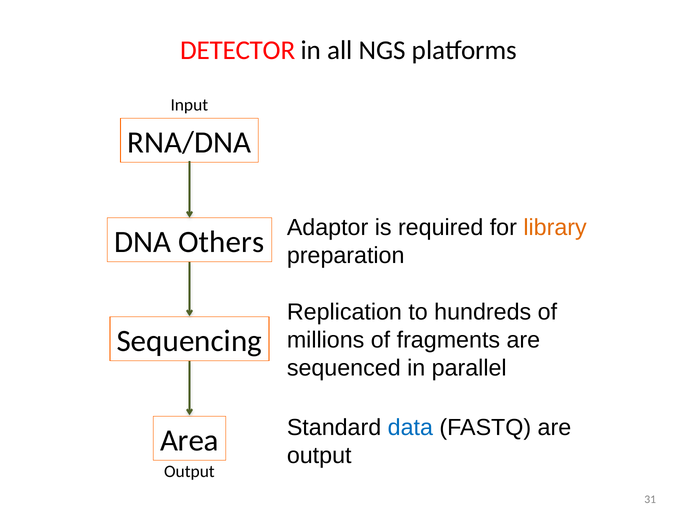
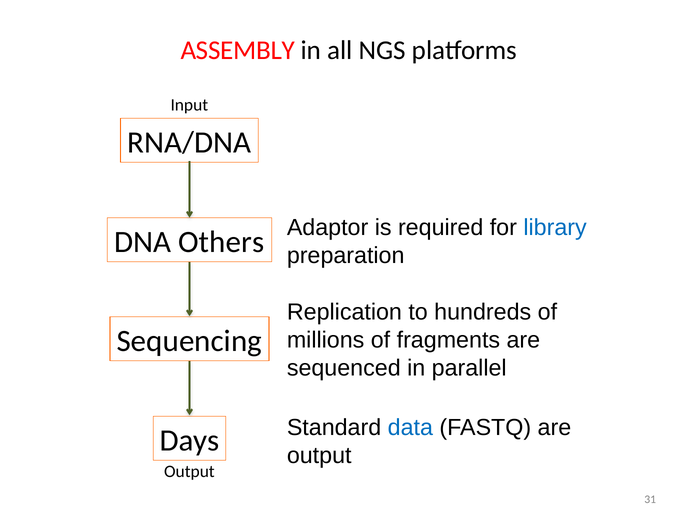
DETECTOR: DETECTOR -> ASSEMBLY
library colour: orange -> blue
Area: Area -> Days
